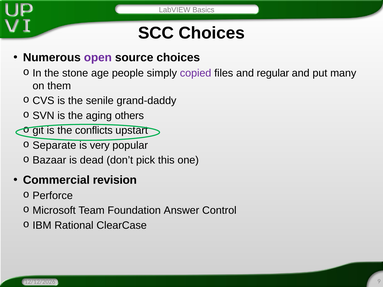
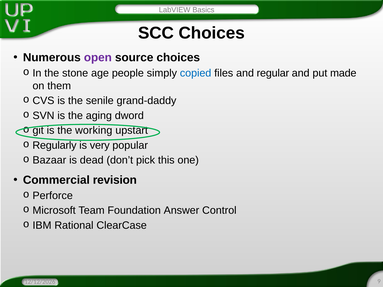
copied colour: purple -> blue
many: many -> made
others: others -> dword
conflicts: conflicts -> working
Separate: Separate -> Regularly
